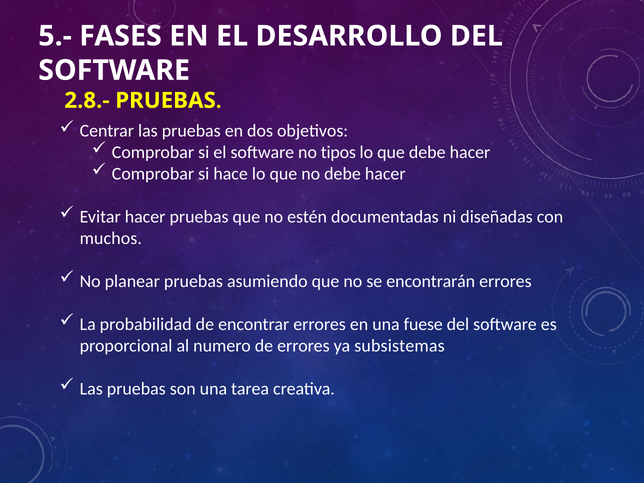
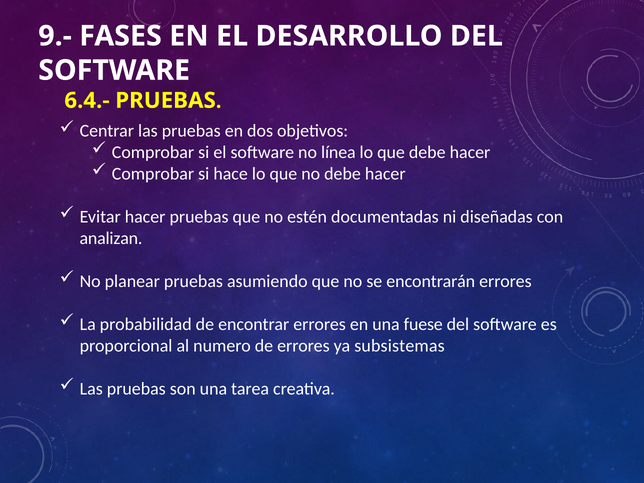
5.-: 5.- -> 9.-
2.8.-: 2.8.- -> 6.4.-
tipos: tipos -> línea
muchos: muchos -> analizan
